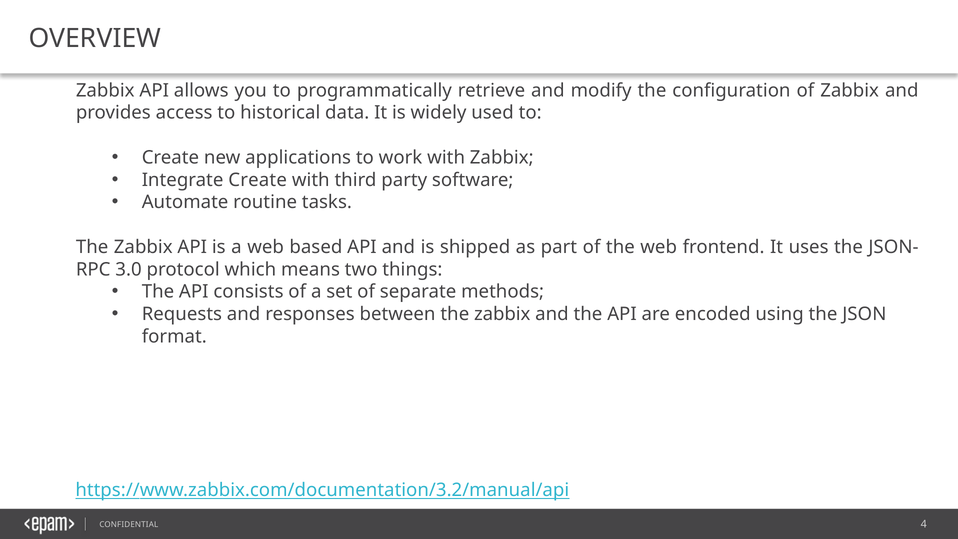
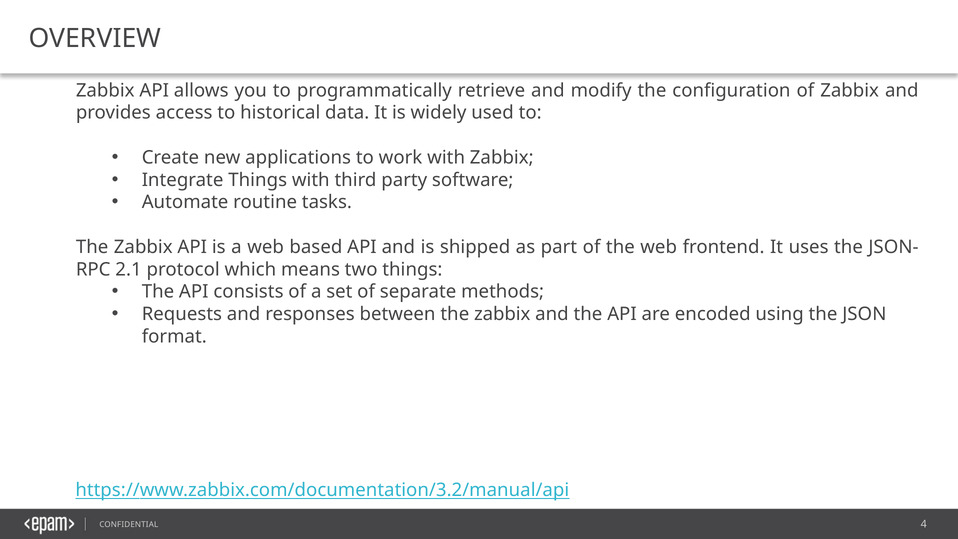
Integrate Create: Create -> Things
3.0: 3.0 -> 2.1
